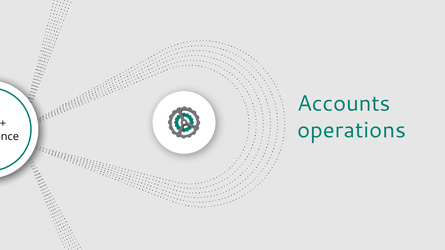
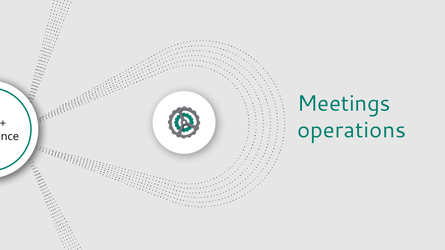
Accounts: Accounts -> Meetings
